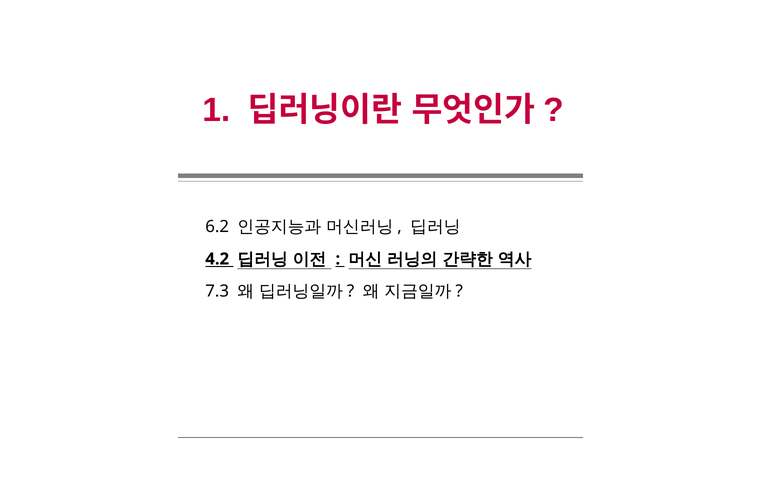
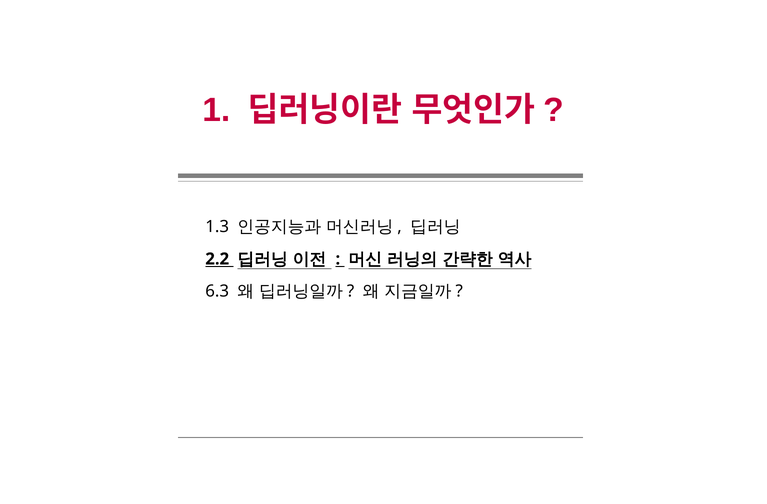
6.2: 6.2 -> 1.3
4.2: 4.2 -> 2.2
7.3: 7.3 -> 6.3
